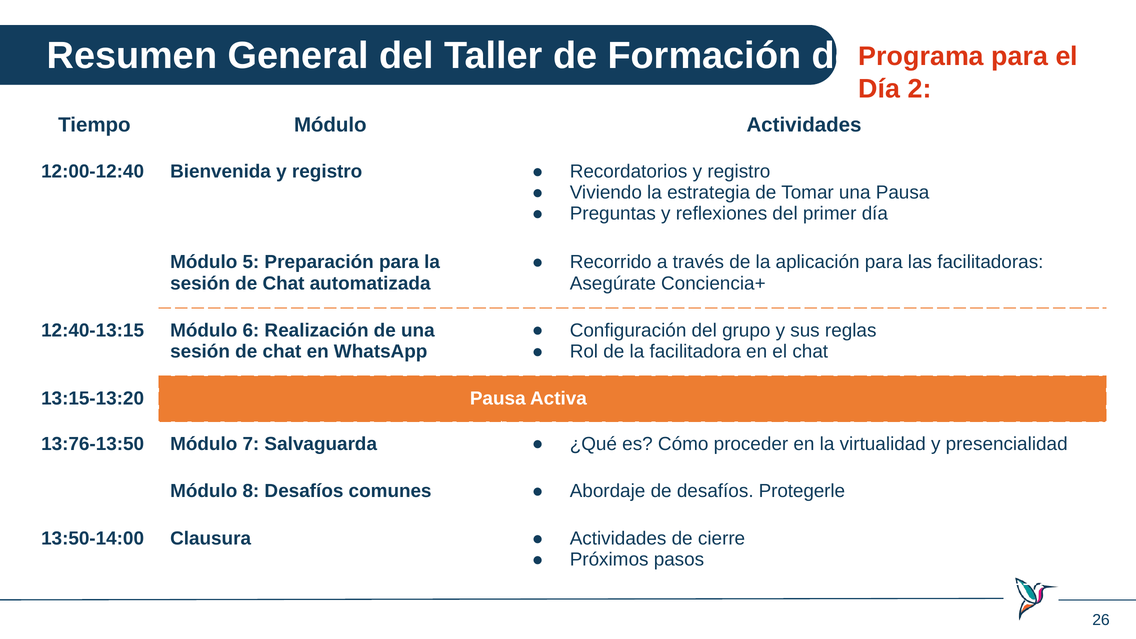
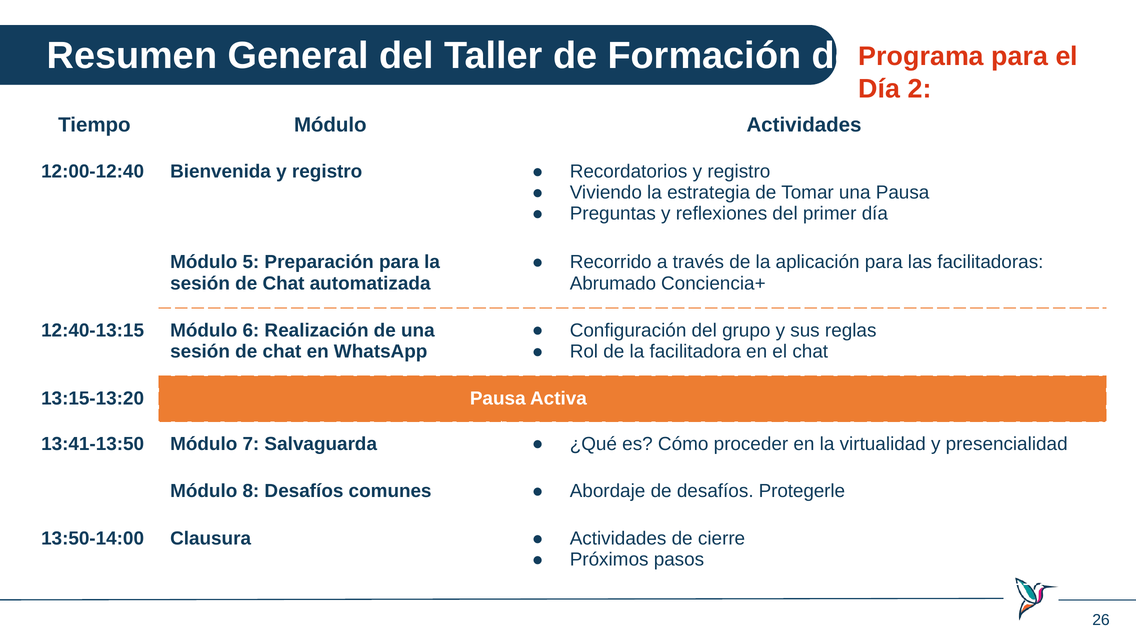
Asegúrate: Asegúrate -> Abrumado
13:76-13:50: 13:76-13:50 -> 13:41-13:50
